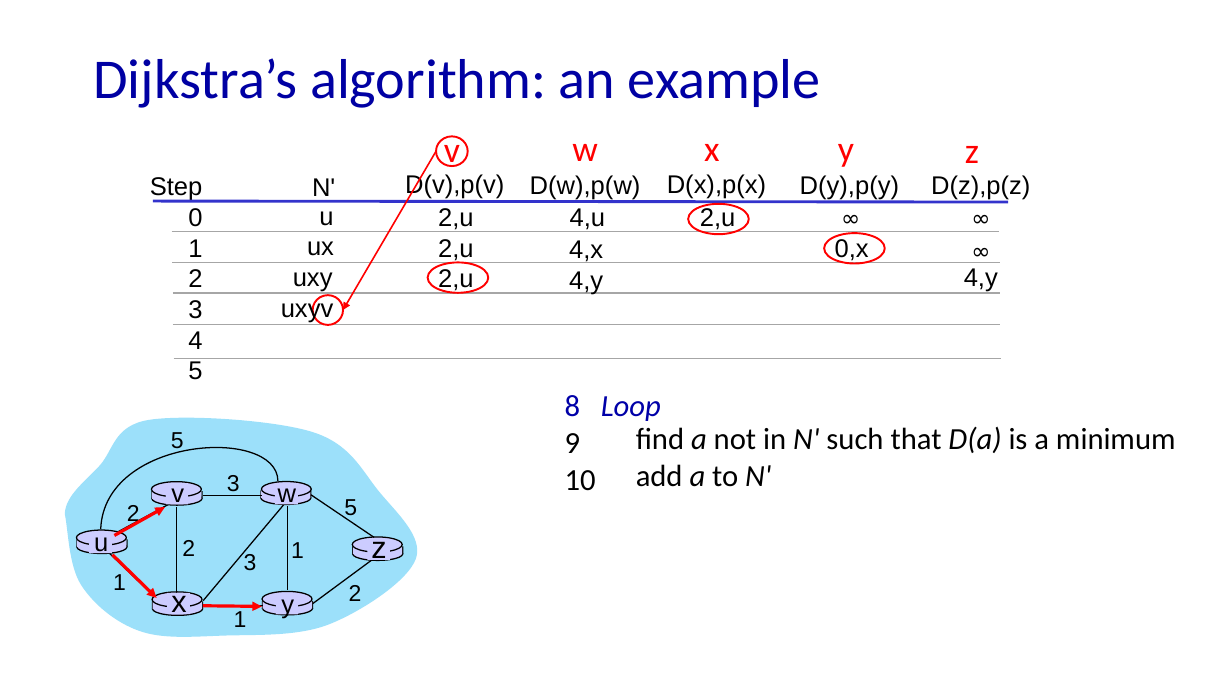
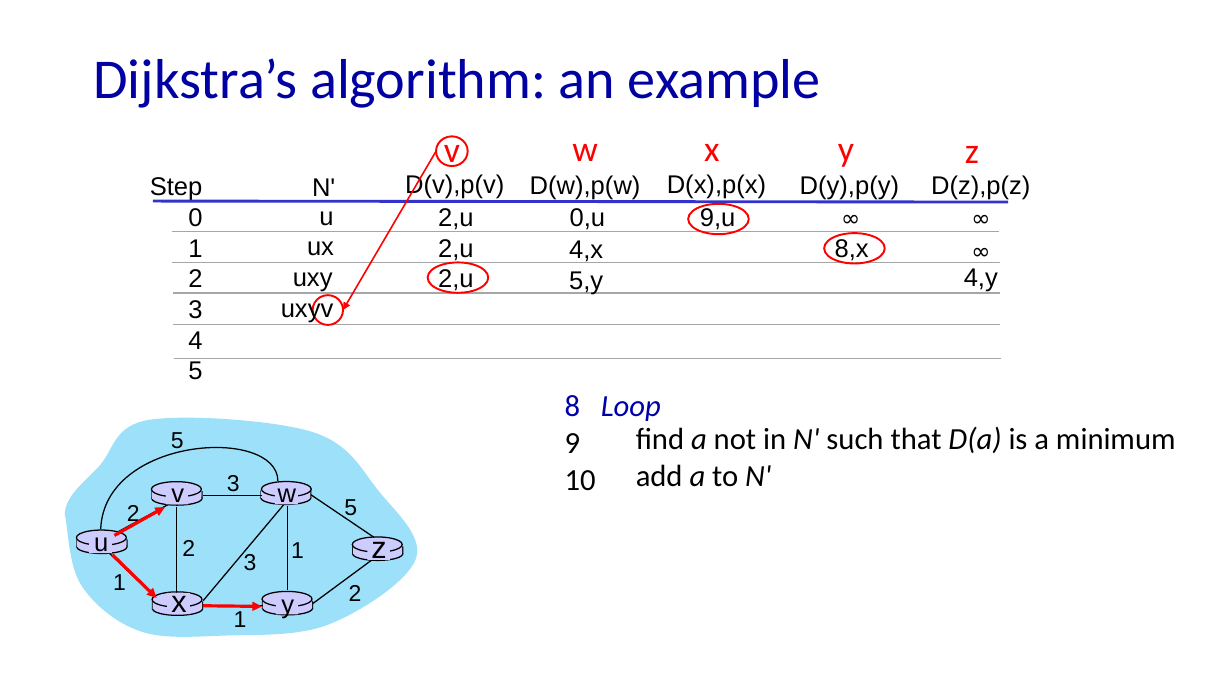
4,u: 4,u -> 0,u
2,u at (718, 218): 2,u -> 9,u
0,x: 0,x -> 8,x
4,y at (586, 281): 4,y -> 5,y
